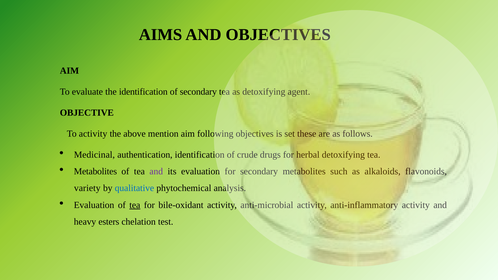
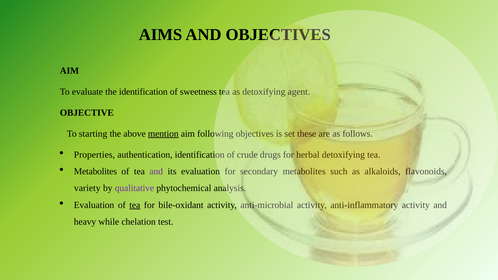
of secondary: secondary -> sweetness
To activity: activity -> starting
mention underline: none -> present
Medicinal: Medicinal -> Properties
qualitative colour: blue -> purple
esters: esters -> while
